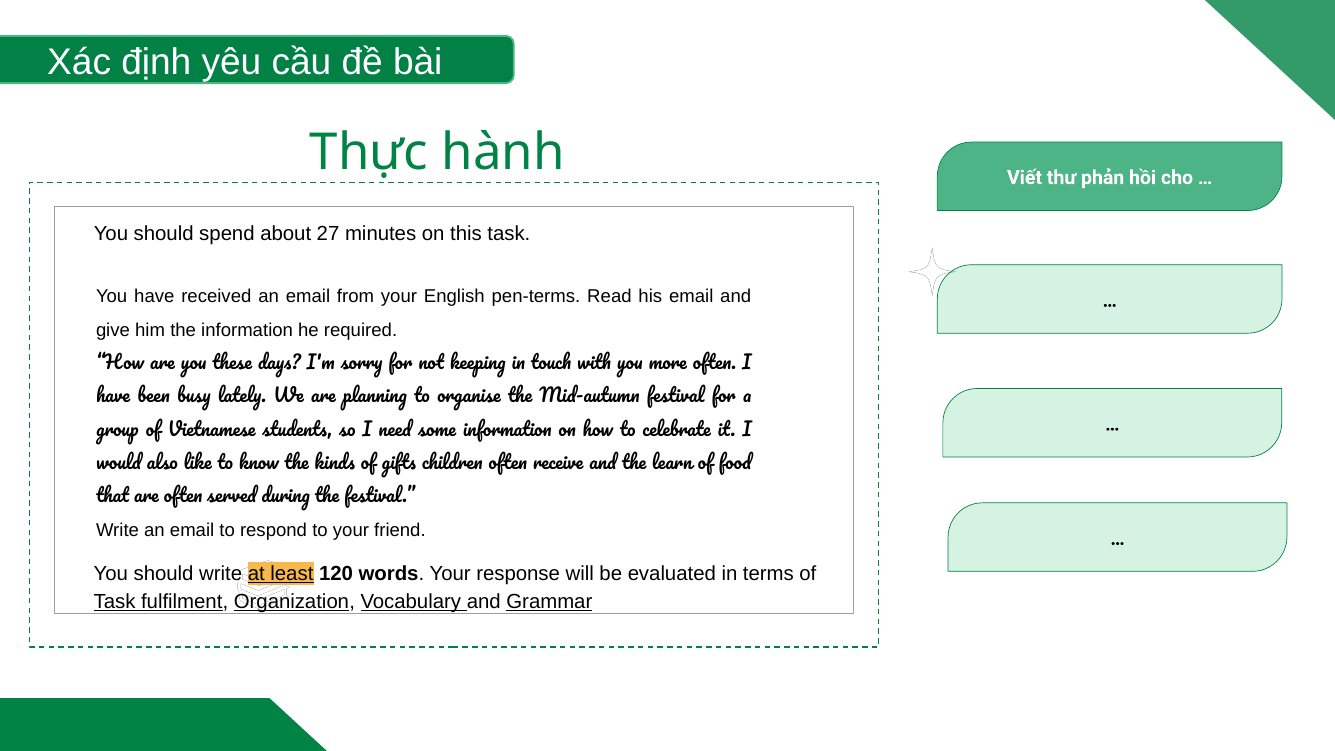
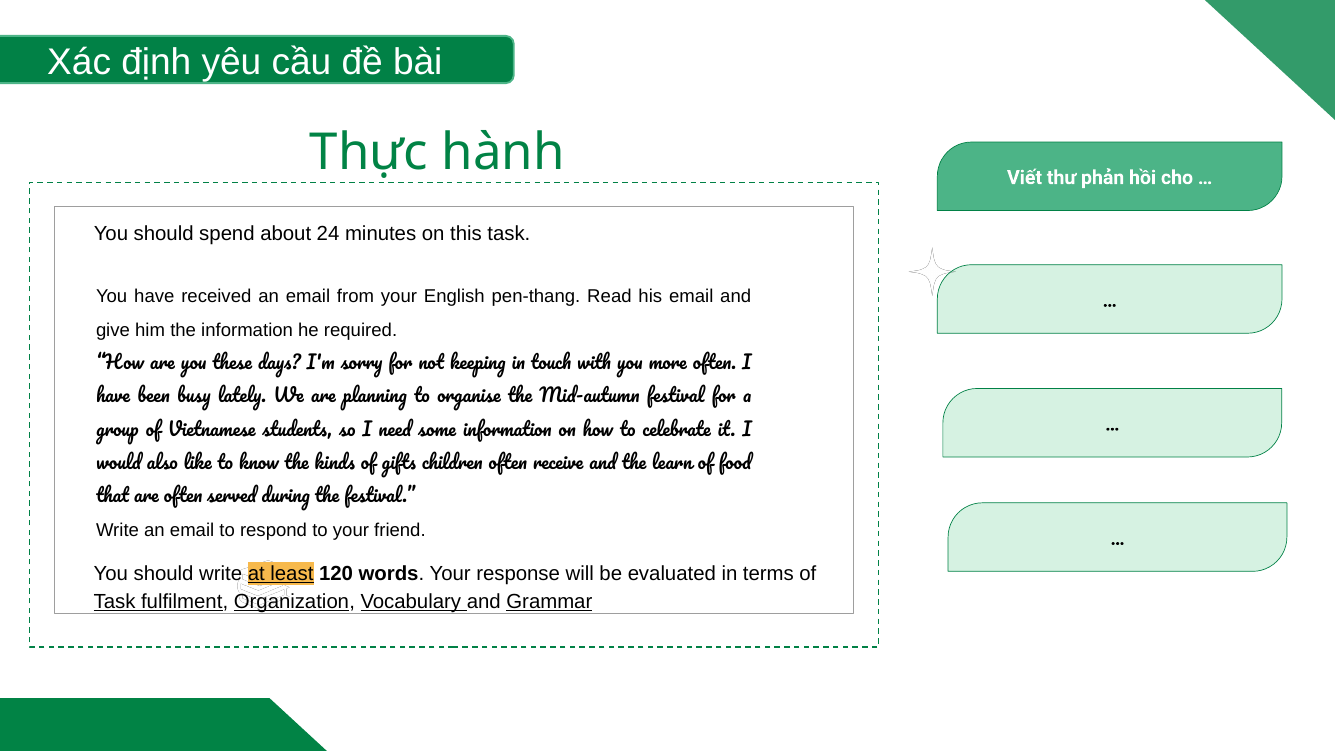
27: 27 -> 24
pen-terms: pen-terms -> pen-thang
